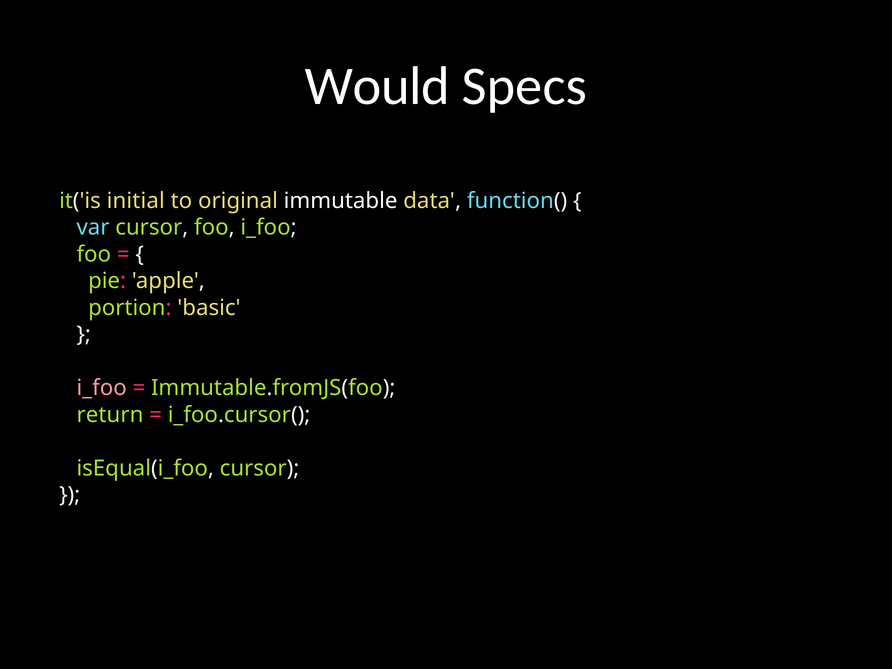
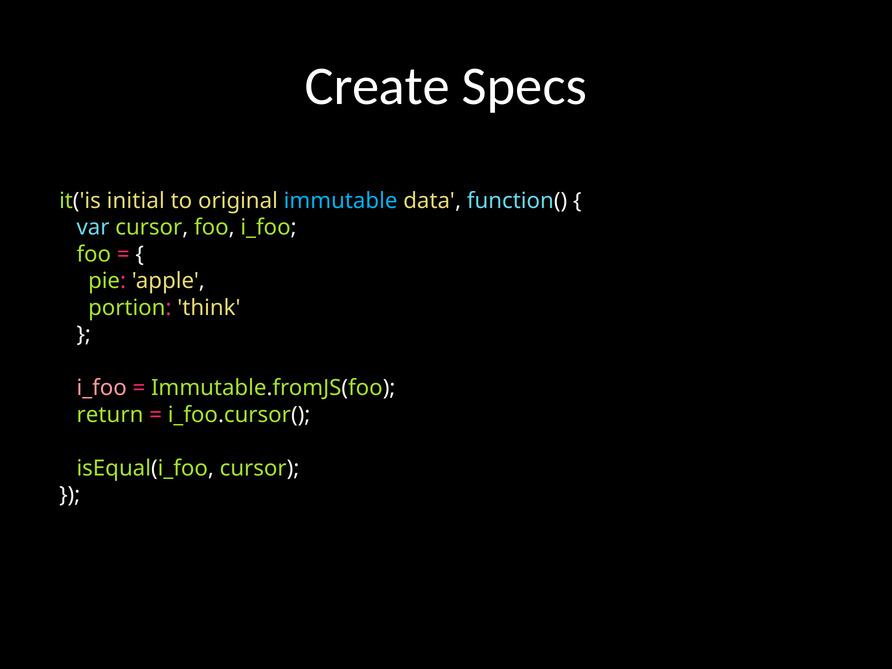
Would: Would -> Create
immutable colour: white -> light blue
basic: basic -> think
